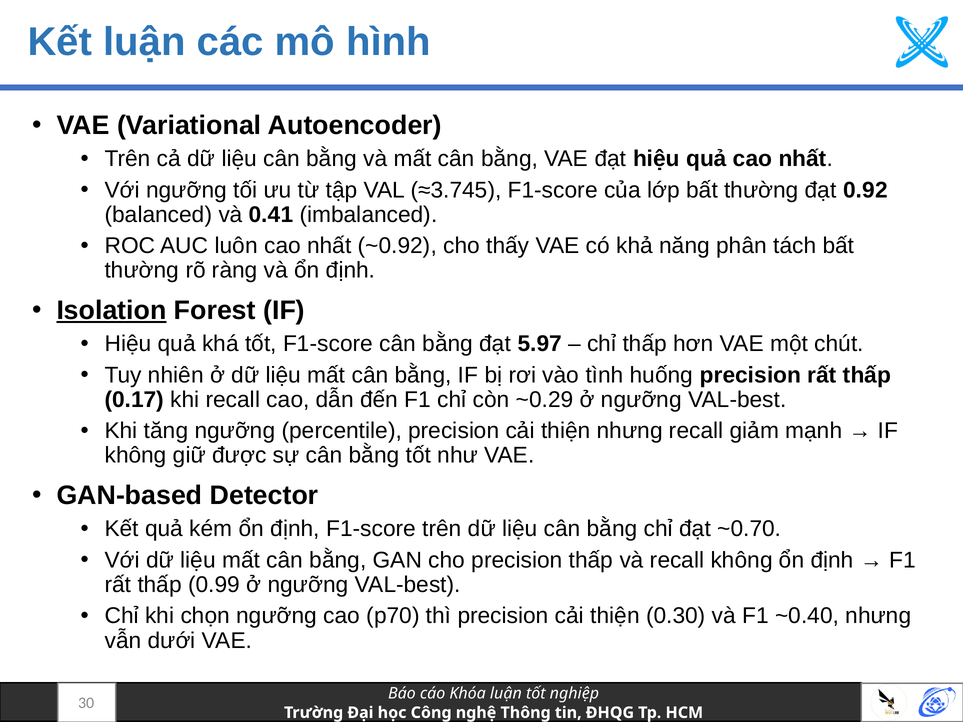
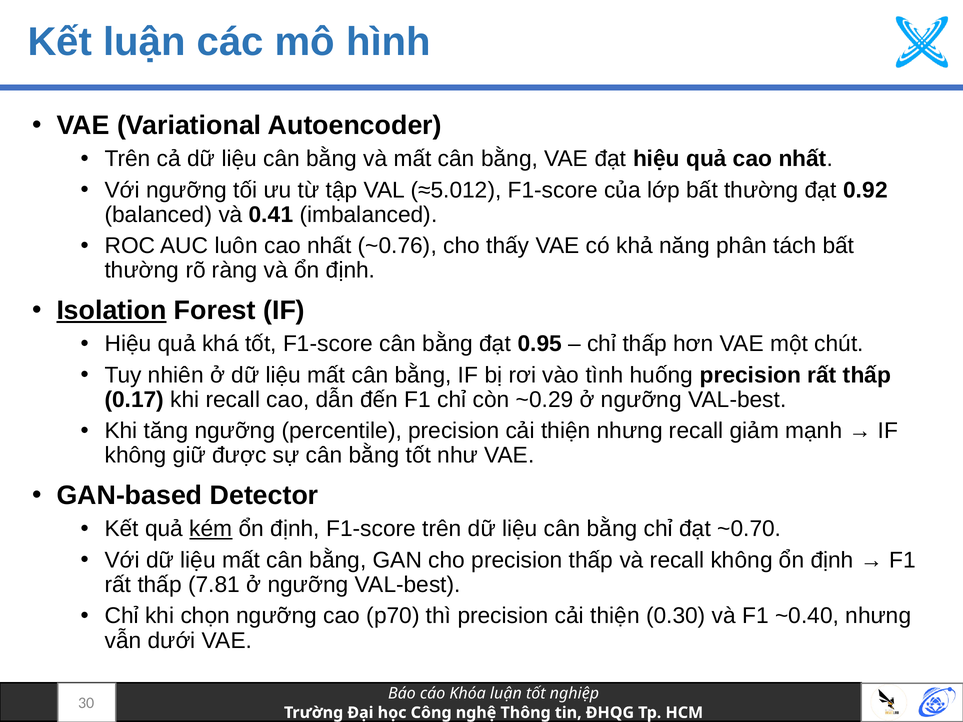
≈3.745: ≈3.745 -> ≈5.012
~0.92: ~0.92 -> ~0.76
5.97: 5.97 -> 0.95
kém underline: none -> present
0.99: 0.99 -> 7.81
